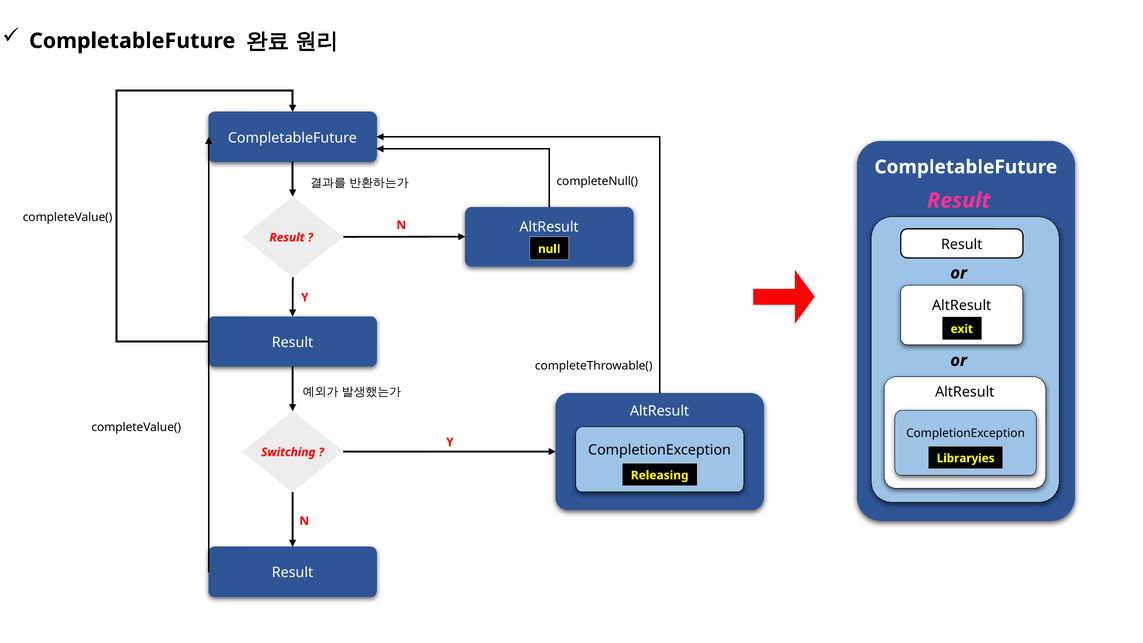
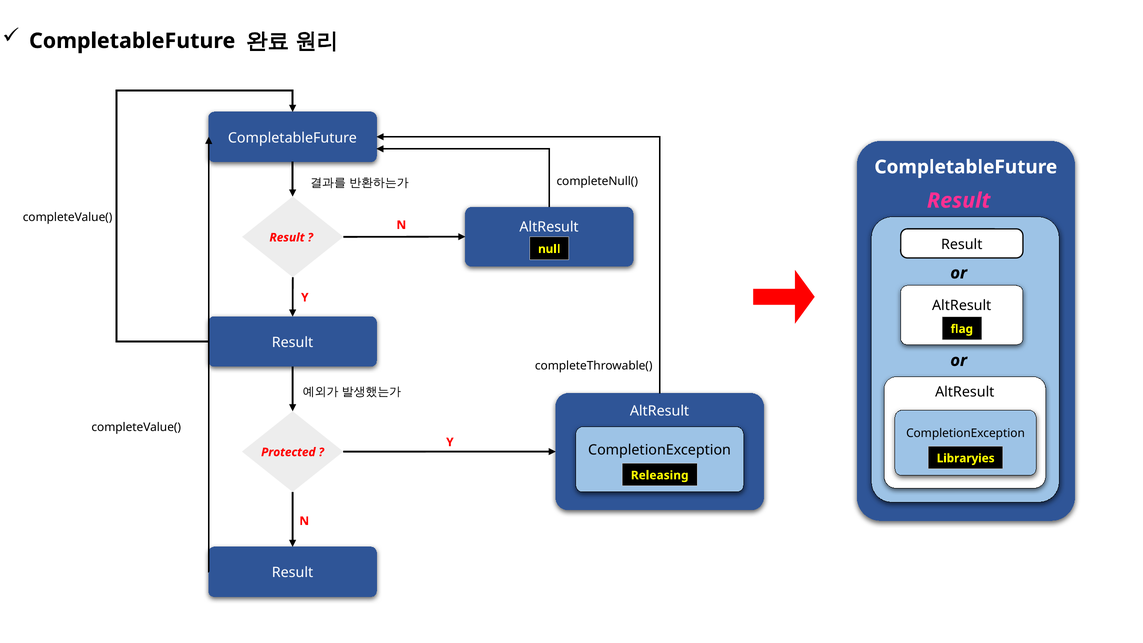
exit: exit -> flag
Switching: Switching -> Protected
